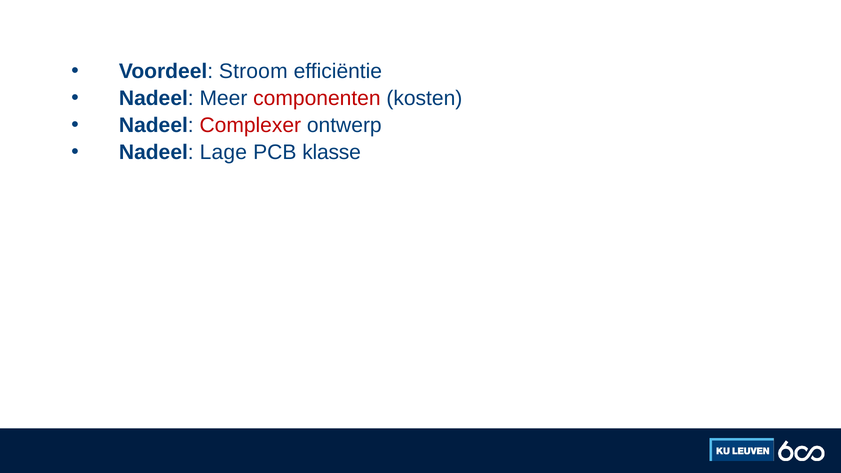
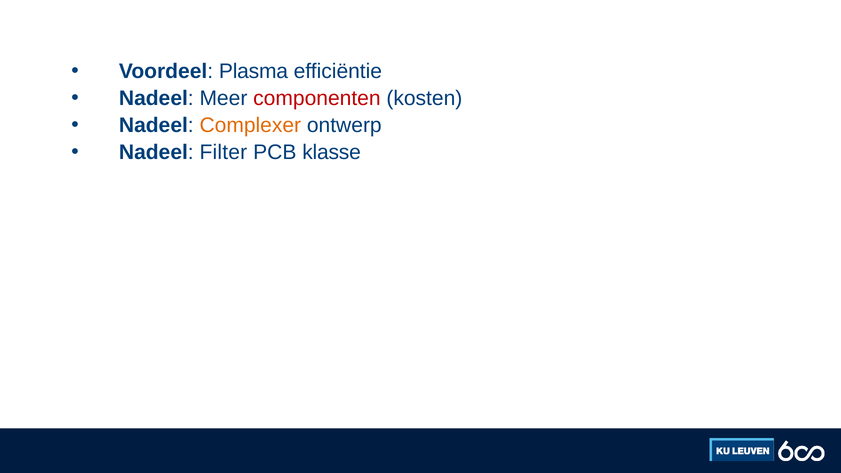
Stroom: Stroom -> Plasma
Complexer colour: red -> orange
Lage: Lage -> Filter
